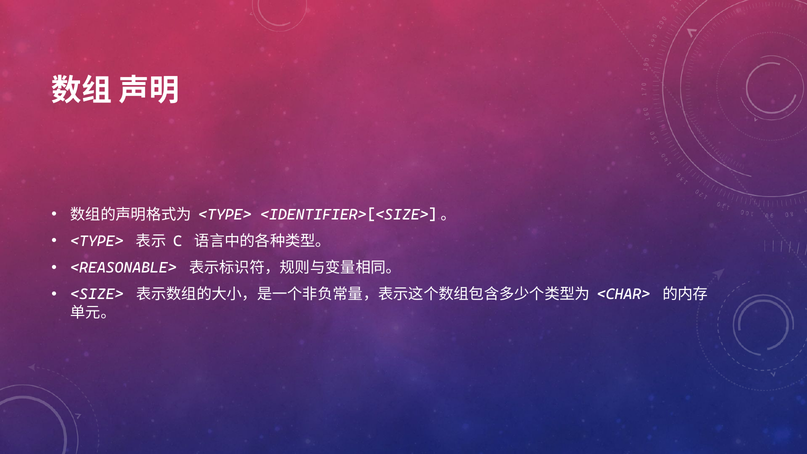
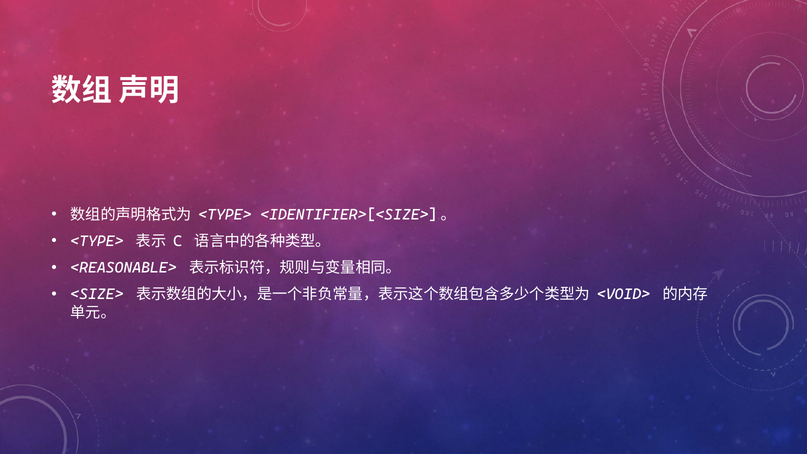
<CHAR>: <CHAR> -> <VOID>
